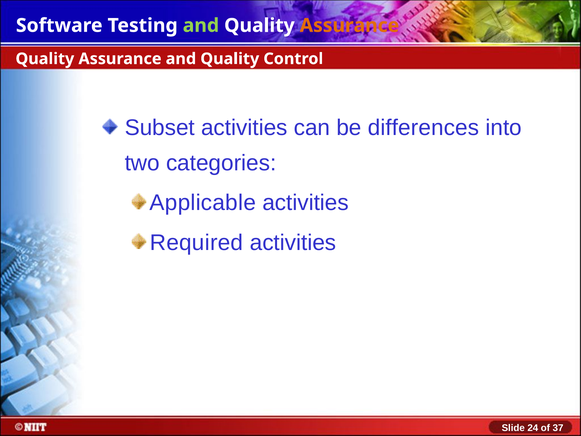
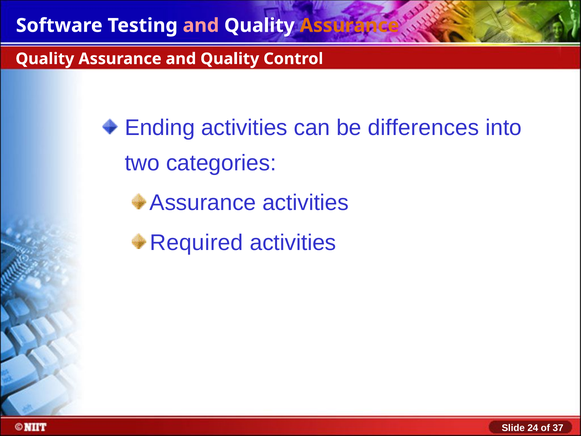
and at (201, 25) colour: light green -> pink
Subset: Subset -> Ending
Applicable at (203, 203): Applicable -> Assurance
